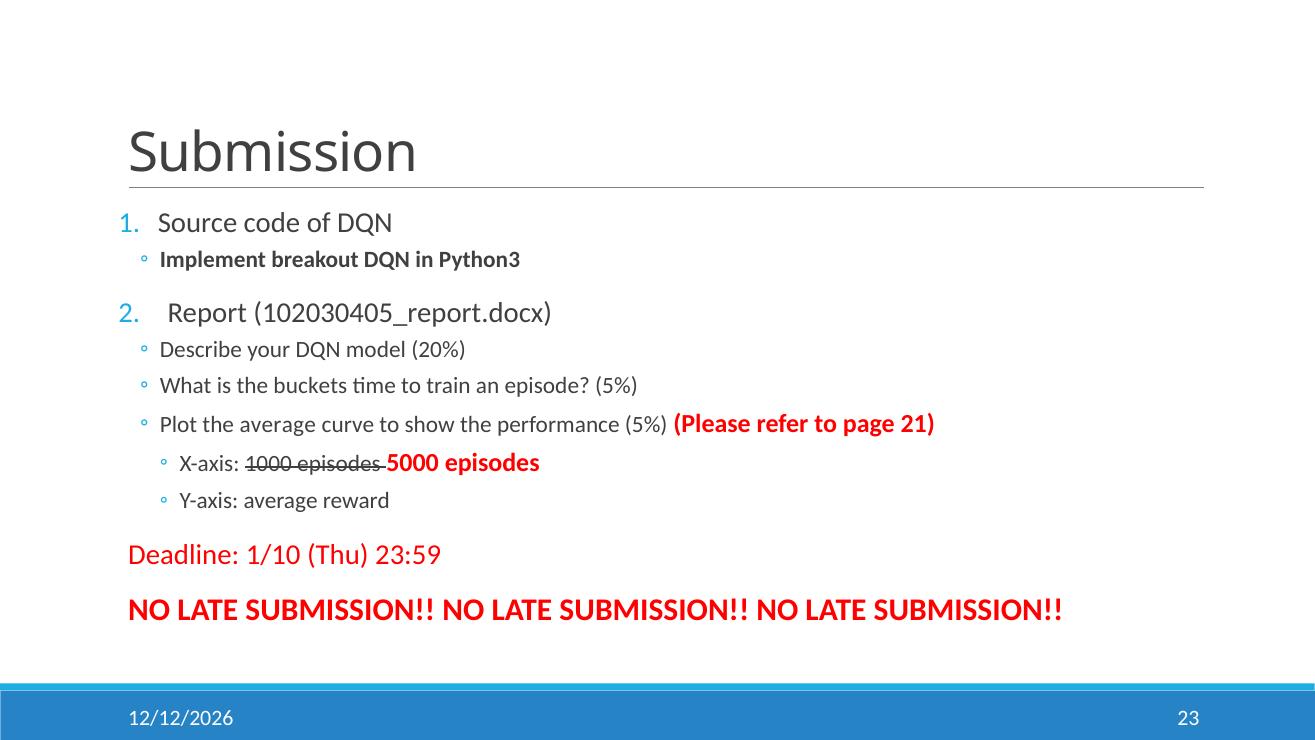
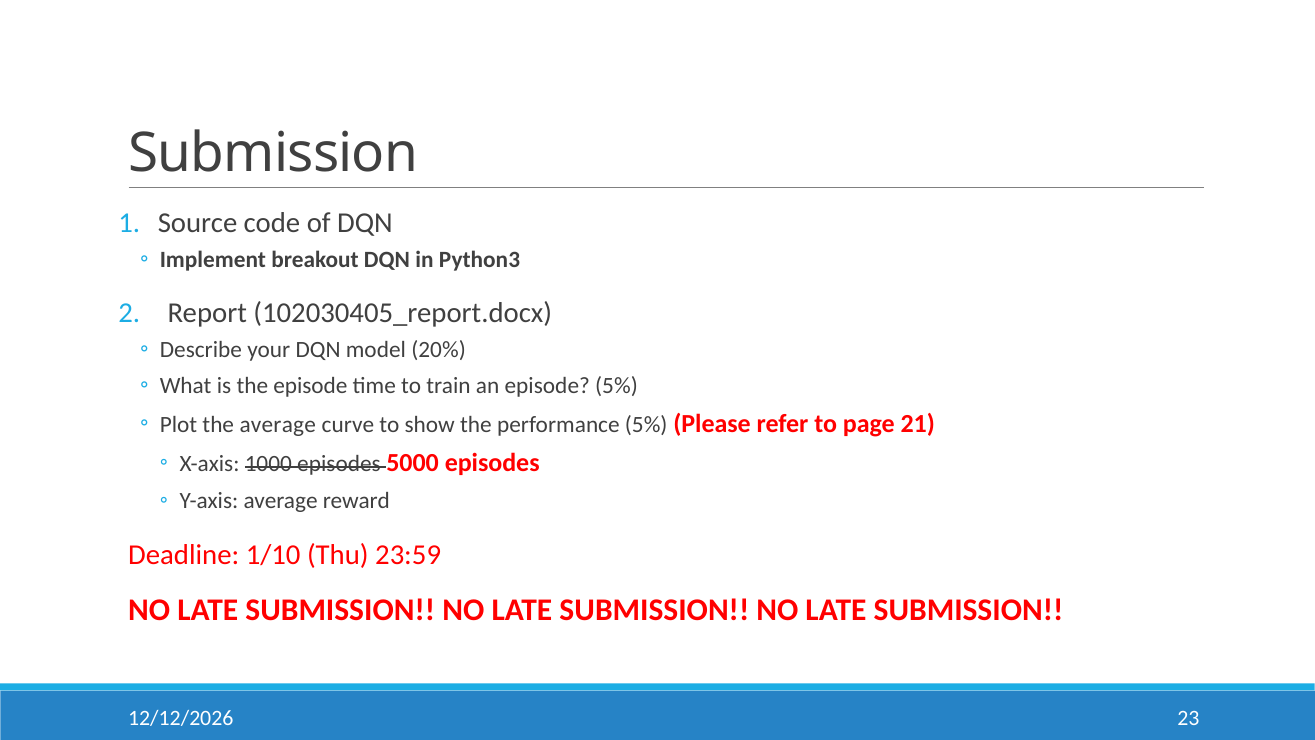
the buckets: buckets -> episode
